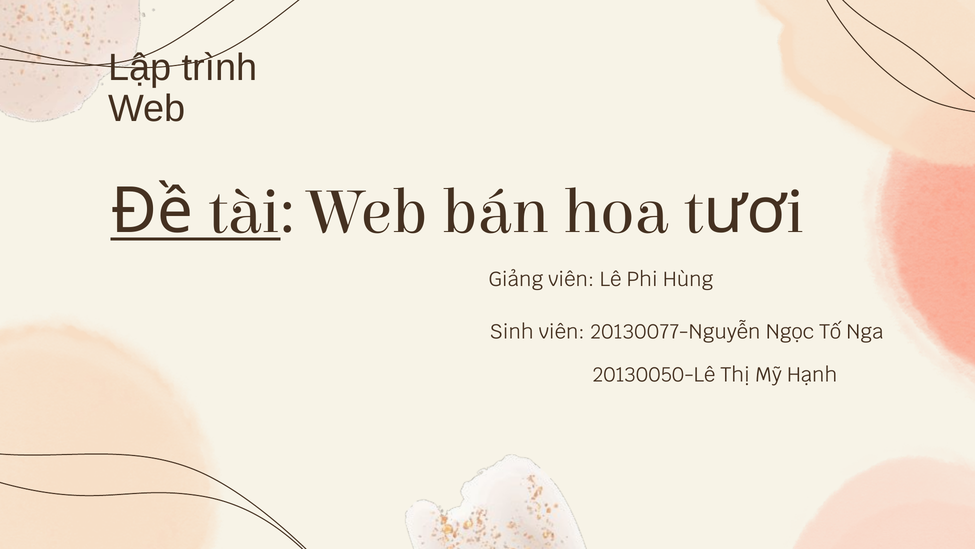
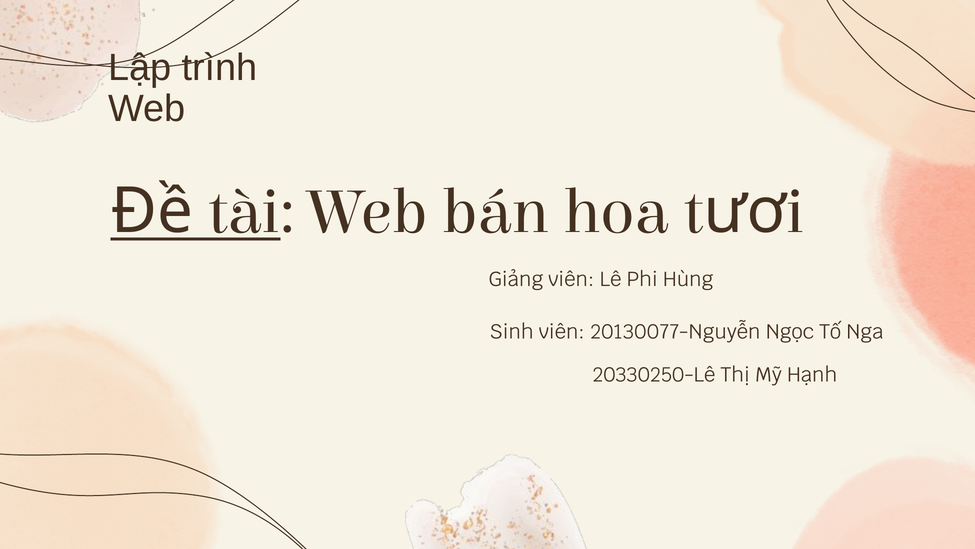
20130050-Lê: 20130050-Lê -> 20330250-Lê
